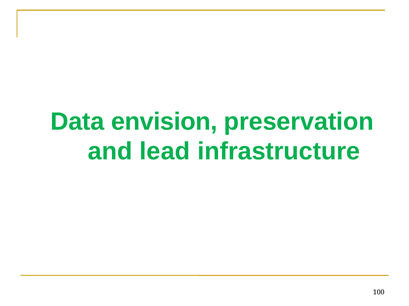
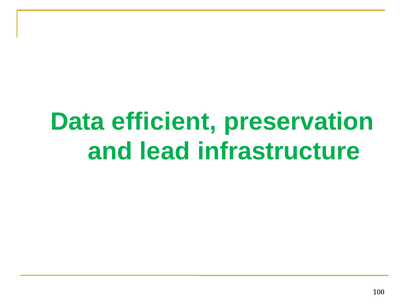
envision: envision -> efficient
